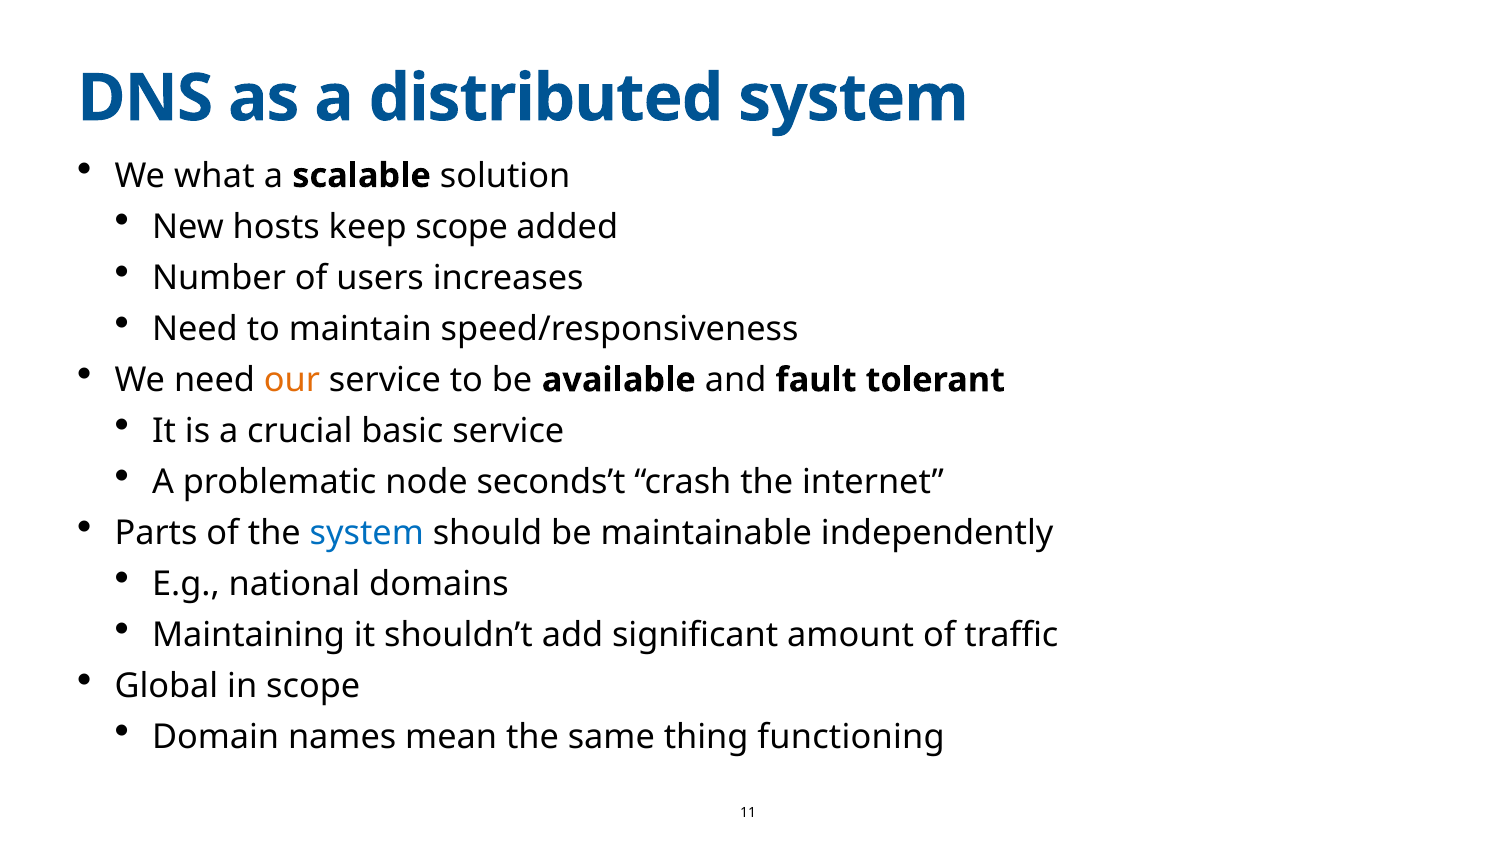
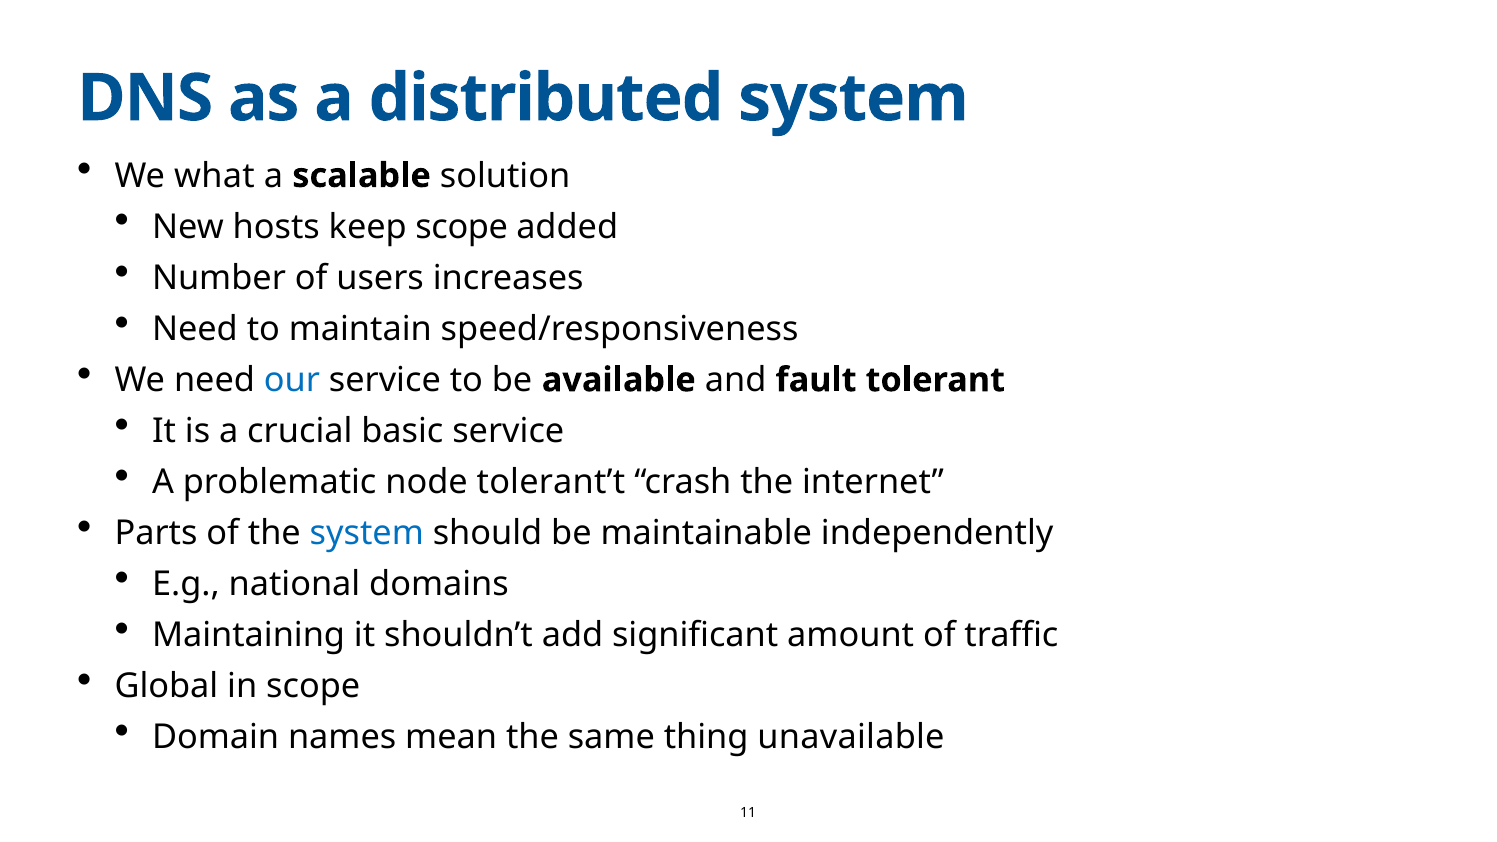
our colour: orange -> blue
seconds’t: seconds’t -> tolerant’t
functioning: functioning -> unavailable
